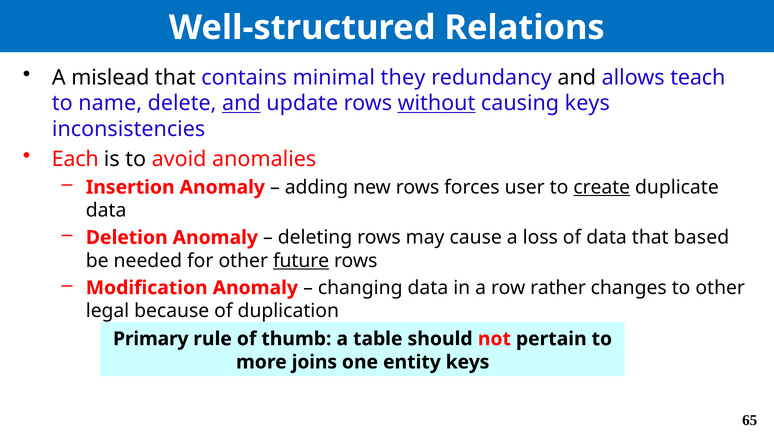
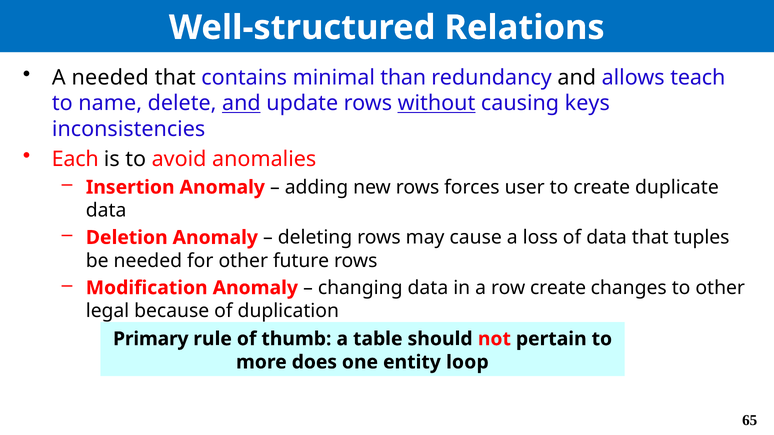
A mislead: mislead -> needed
they: they -> than
create at (602, 187) underline: present -> none
based: based -> tuples
future underline: present -> none
row rather: rather -> create
joins: joins -> does
entity keys: keys -> loop
